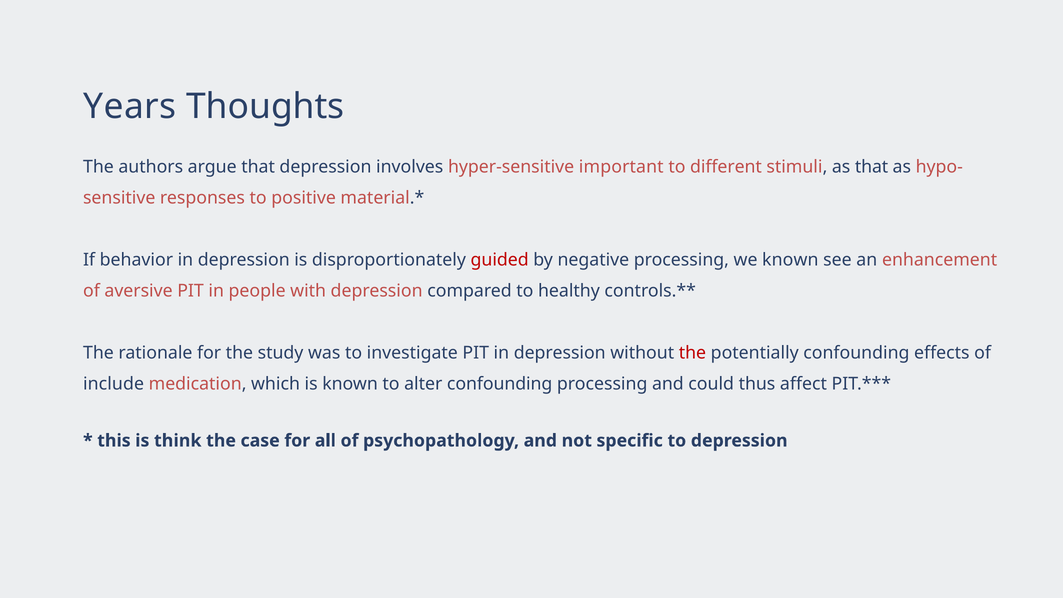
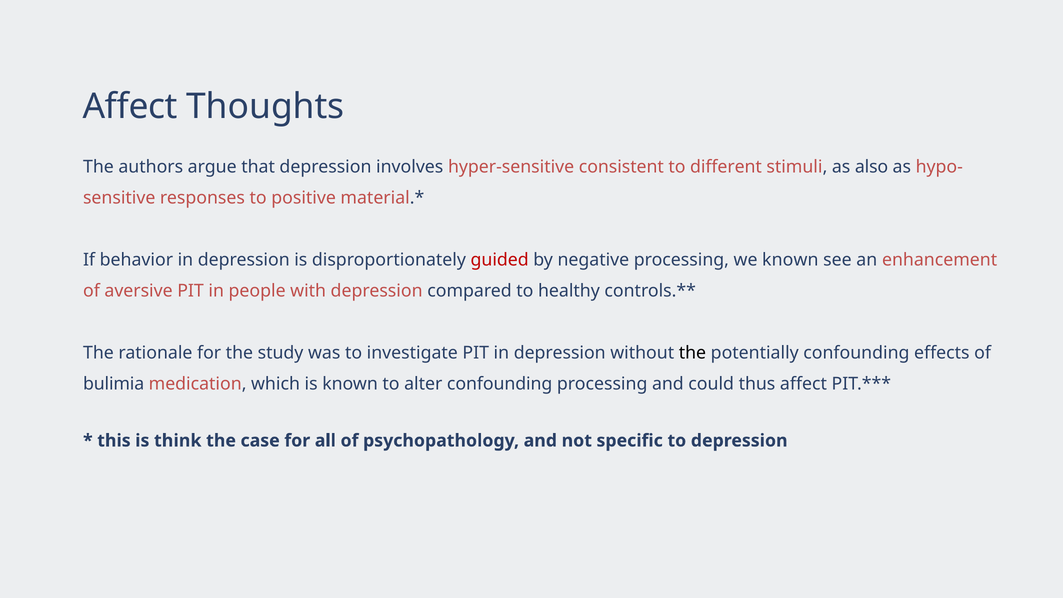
Years at (130, 107): Years -> Affect
important: important -> consistent
as that: that -> also
the at (692, 353) colour: red -> black
include: include -> bulimia
